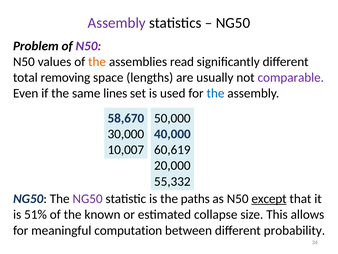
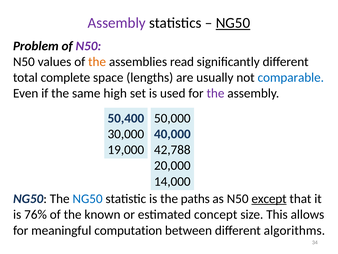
NG50 at (233, 23) underline: none -> present
removing: removing -> complete
comparable colour: purple -> blue
lines: lines -> high
the at (216, 93) colour: blue -> purple
58,670: 58,670 -> 50,400
10,007: 10,007 -> 19,000
60,619: 60,619 -> 42,788
55,332: 55,332 -> 14,000
NG50 at (88, 198) colour: purple -> blue
51%: 51% -> 76%
collapse: collapse -> concept
probability: probability -> algorithms
